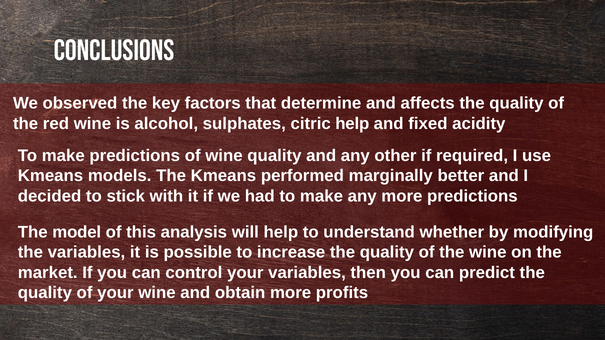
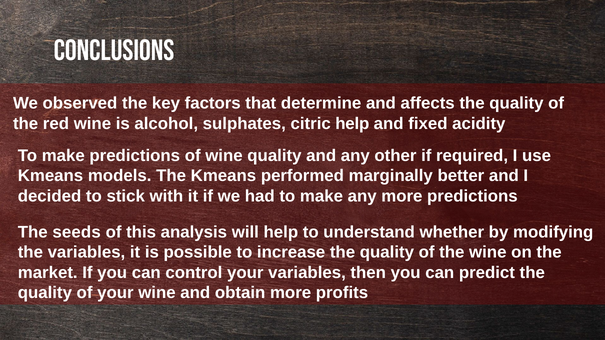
model: model -> seeds
